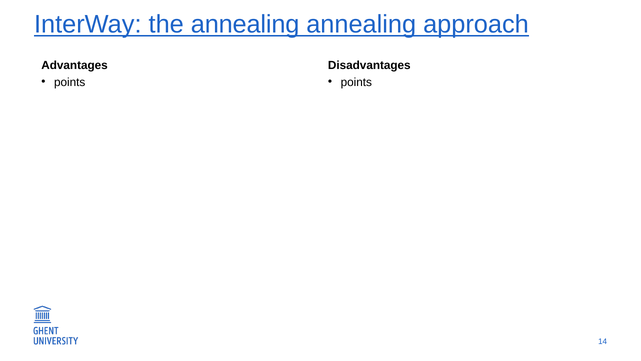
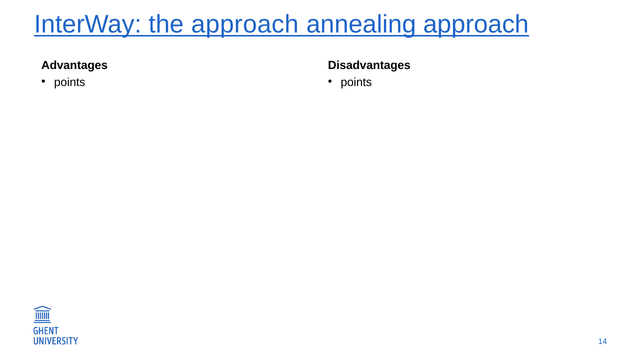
the annealing: annealing -> approach
